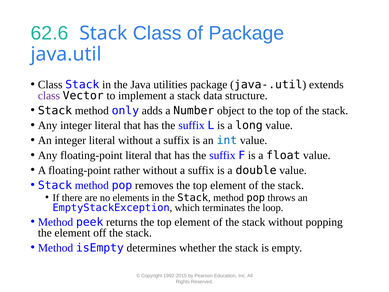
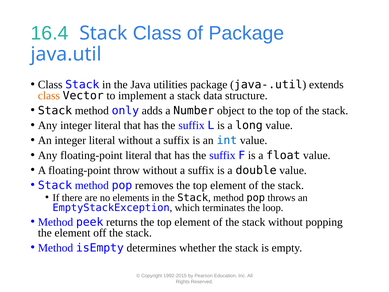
62.6: 62.6 -> 16.4
class at (49, 95) colour: purple -> orange
rather: rather -> throw
